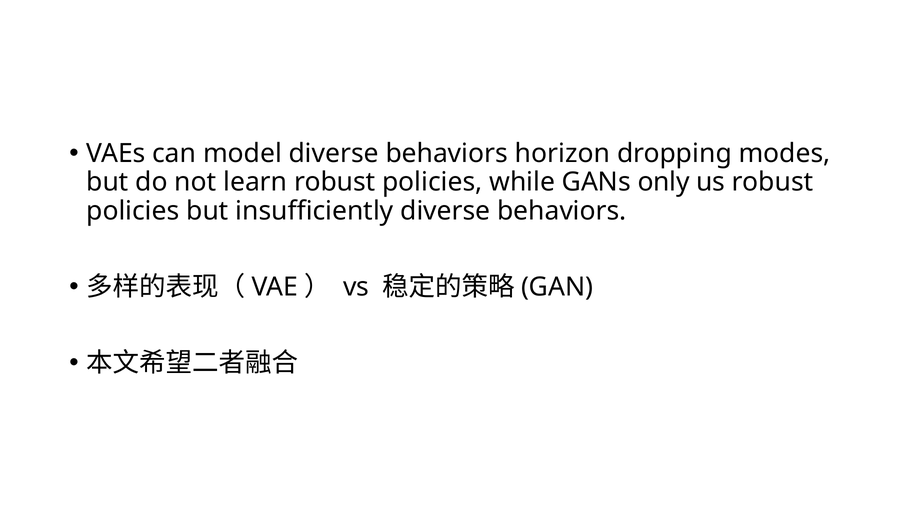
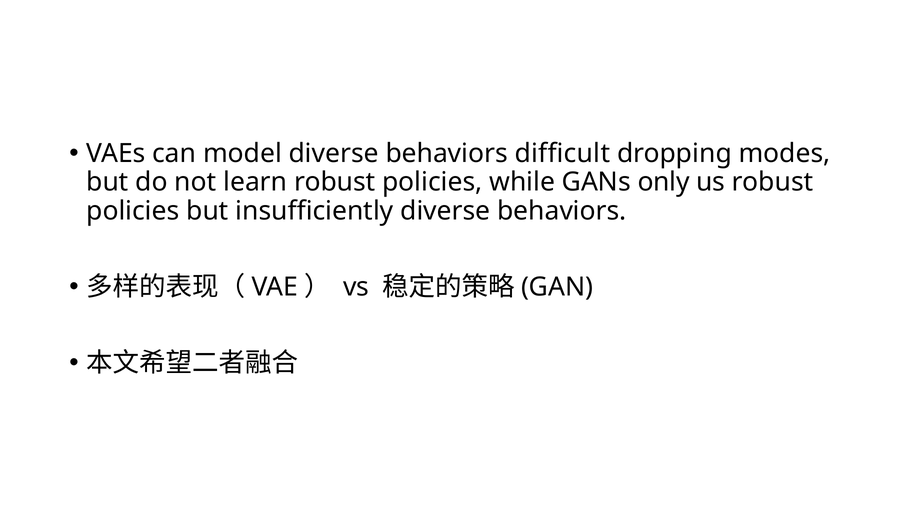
horizon: horizon -> difficult
